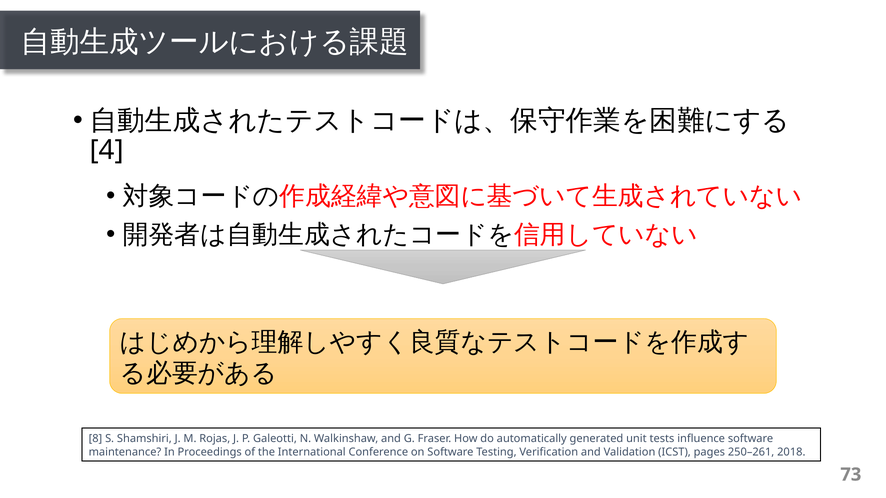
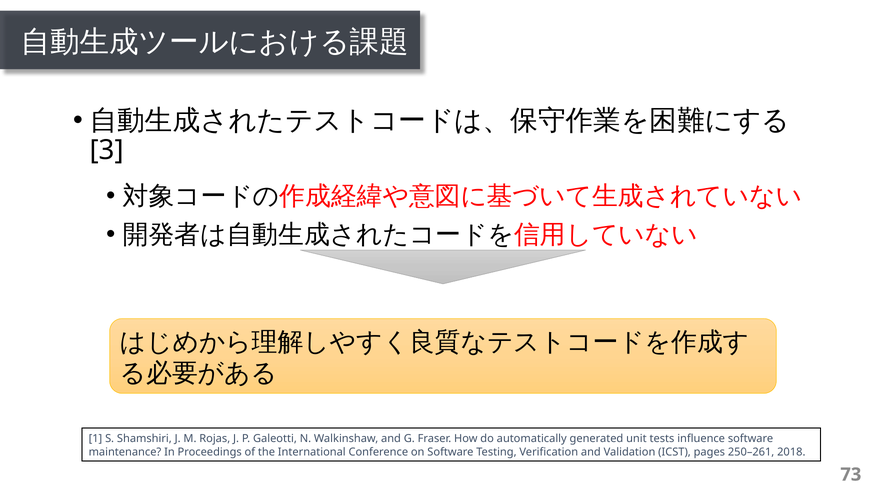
4: 4 -> 3
8: 8 -> 1
